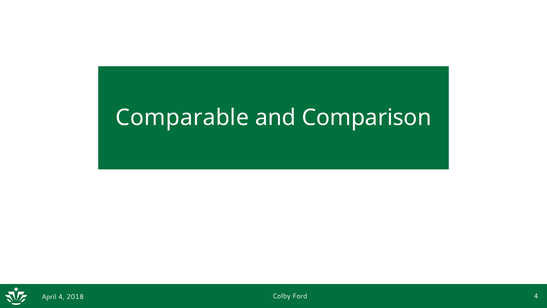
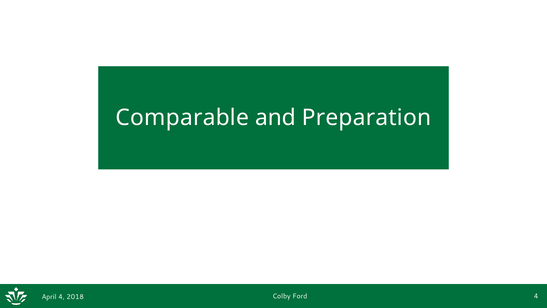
Comparison: Comparison -> Preparation
